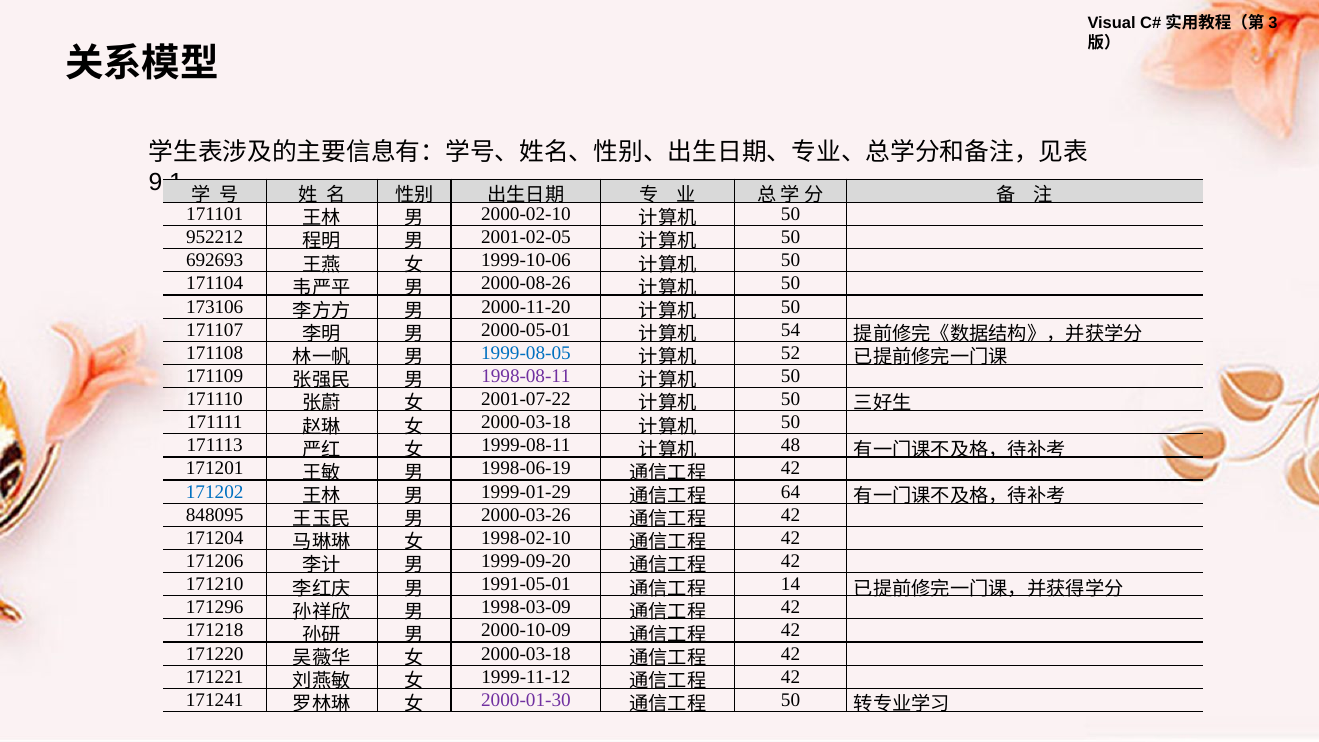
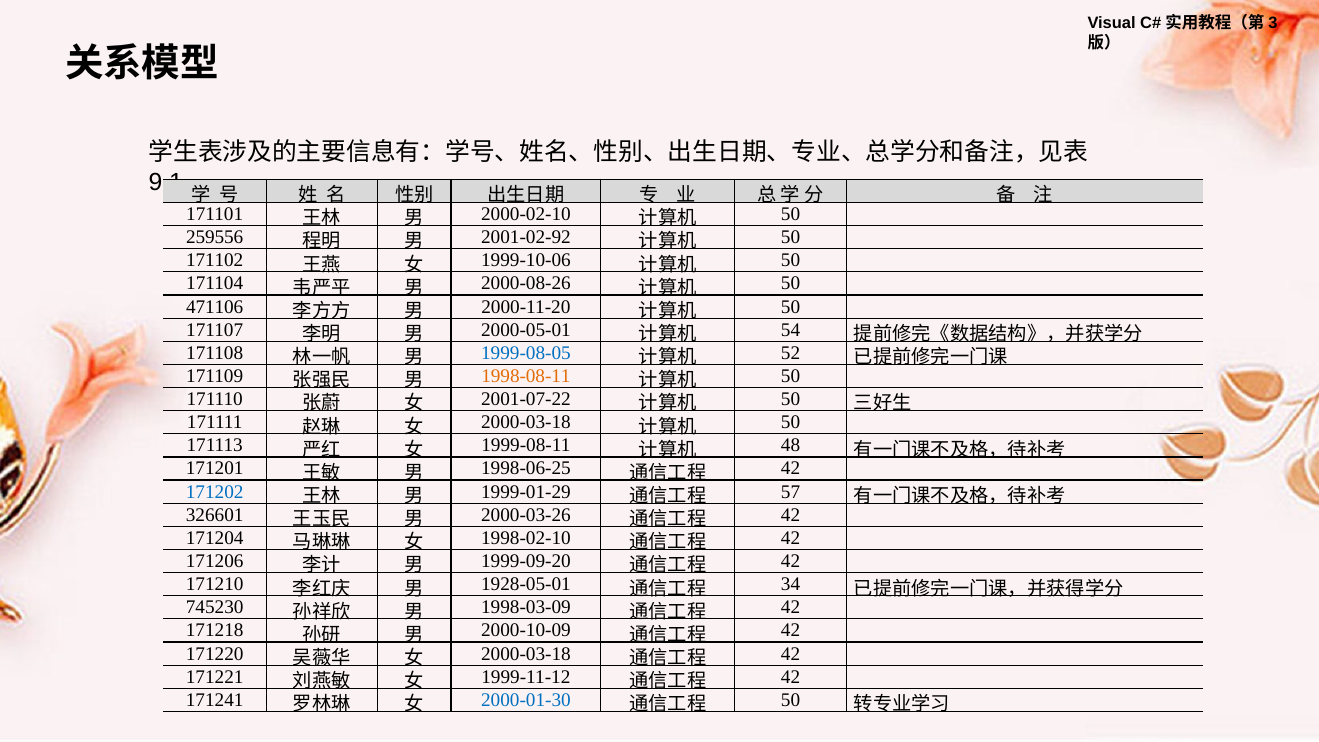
952212: 952212 -> 259556
2001-02-05: 2001-02-05 -> 2001-02-92
692693: 692693 -> 171102
173106: 173106 -> 471106
1998-08-11 colour: purple -> orange
1998-06-19: 1998-06-19 -> 1998-06-25
64: 64 -> 57
848095: 848095 -> 326601
1991-05-01: 1991-05-01 -> 1928-05-01
14: 14 -> 34
171296: 171296 -> 745230
2000-01-30 colour: purple -> blue
